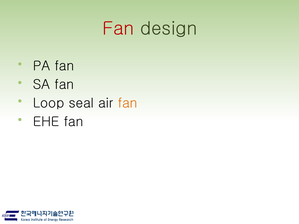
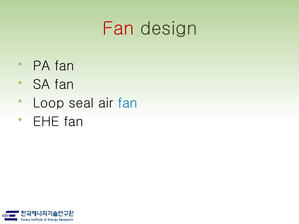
fan at (128, 103) colour: orange -> blue
